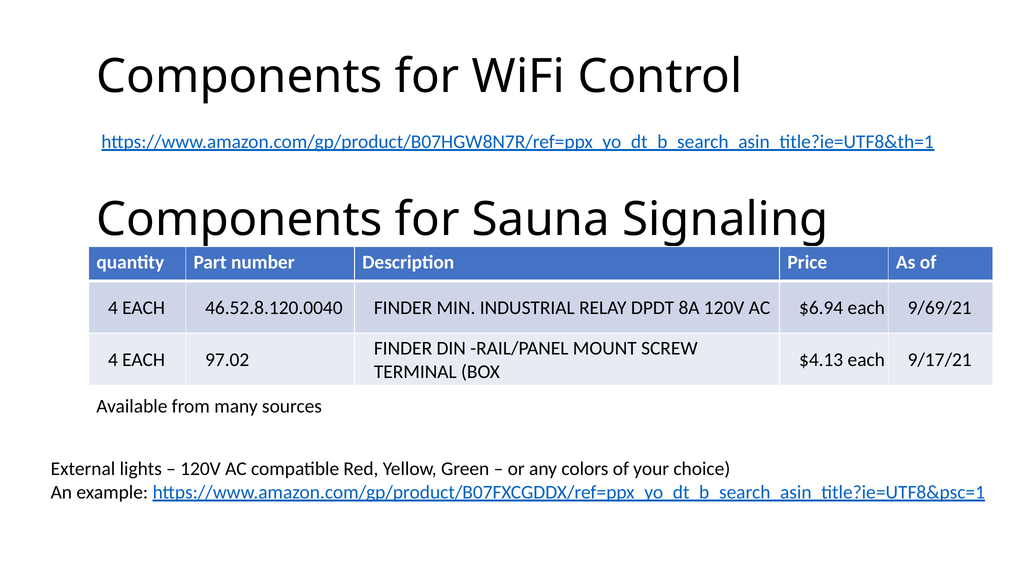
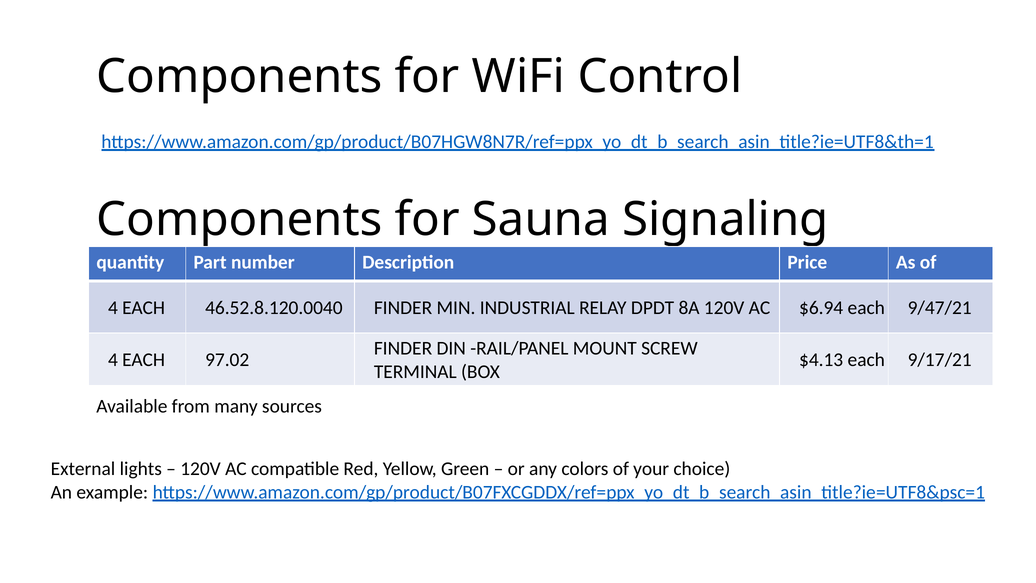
9/69/21: 9/69/21 -> 9/47/21
